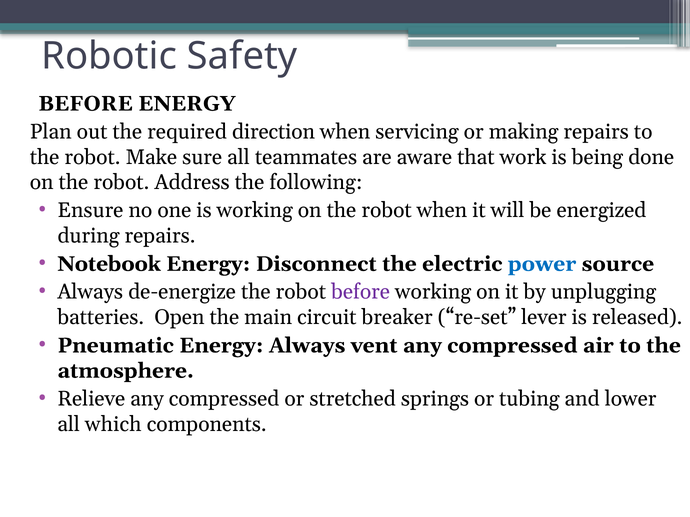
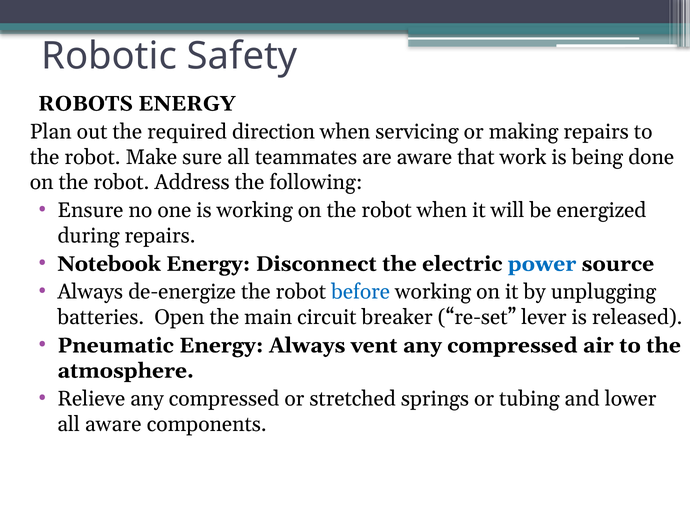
BEFORE at (85, 104): BEFORE -> ROBOTS
before at (361, 292) colour: purple -> blue
all which: which -> aware
